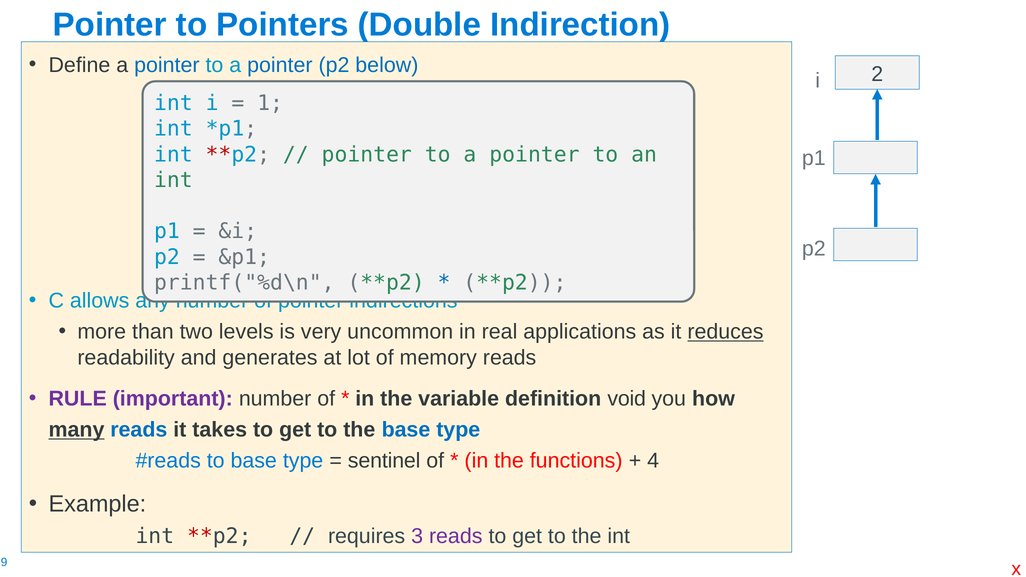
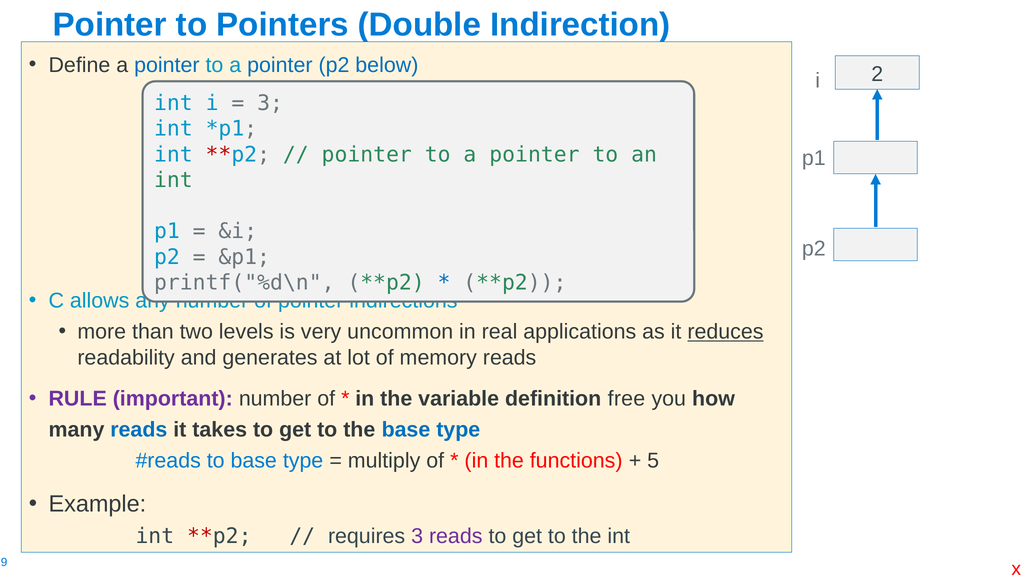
1 at (270, 103): 1 -> 3
void: void -> free
many underline: present -> none
sentinel: sentinel -> multiply
4: 4 -> 5
